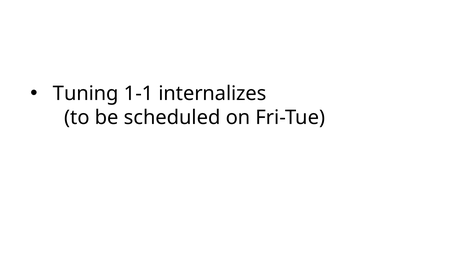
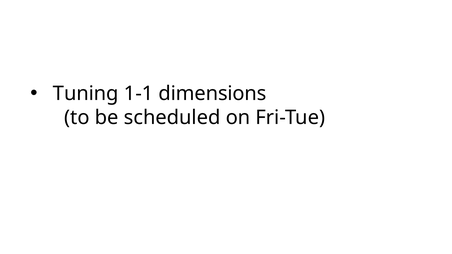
internalizes: internalizes -> dimensions
